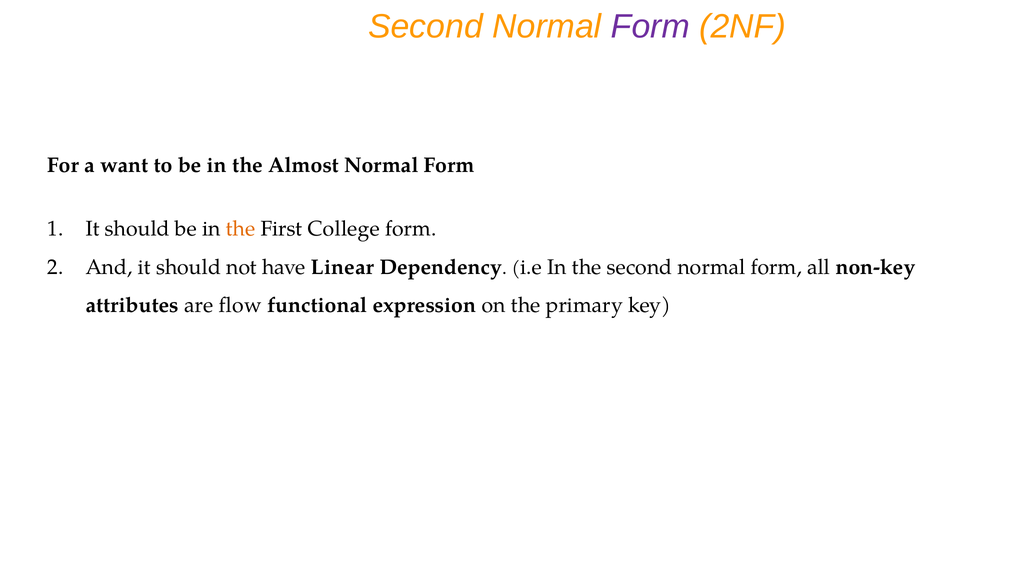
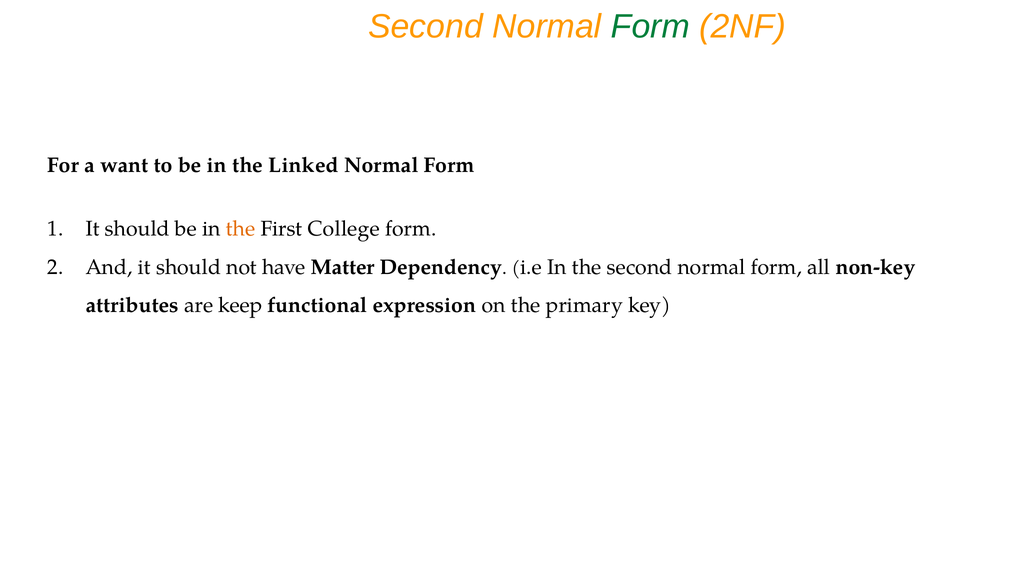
Form at (650, 26) colour: purple -> green
Almost: Almost -> Linked
Linear: Linear -> Matter
flow: flow -> keep
